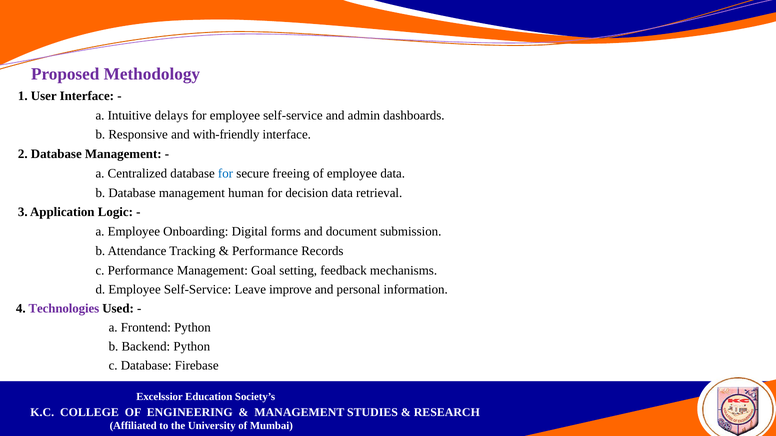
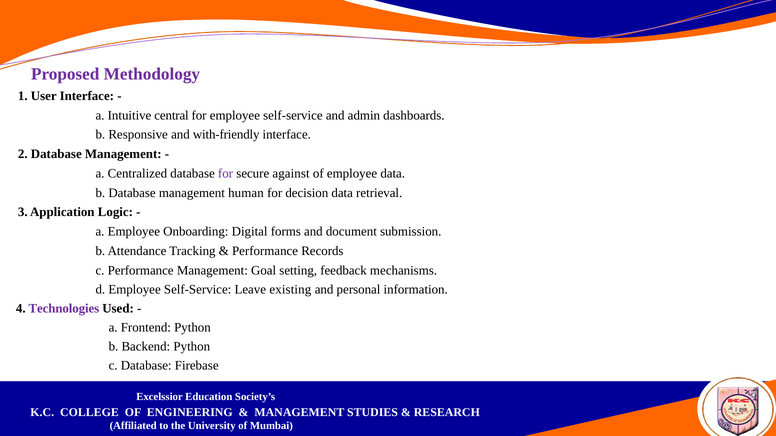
delays: delays -> central
for at (226, 174) colour: blue -> purple
freeing: freeing -> against
improve: improve -> existing
